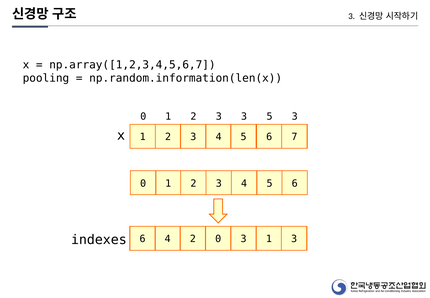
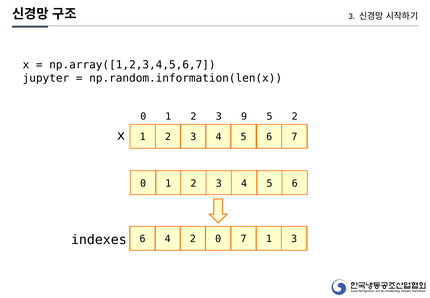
pooling: pooling -> jupyter
3 3: 3 -> 9
5 3: 3 -> 2
0 3: 3 -> 7
